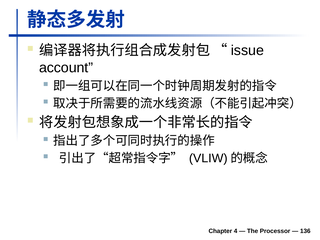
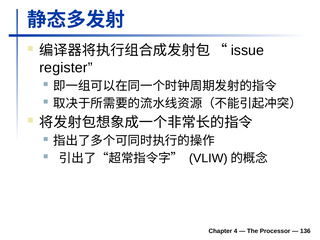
account: account -> register
